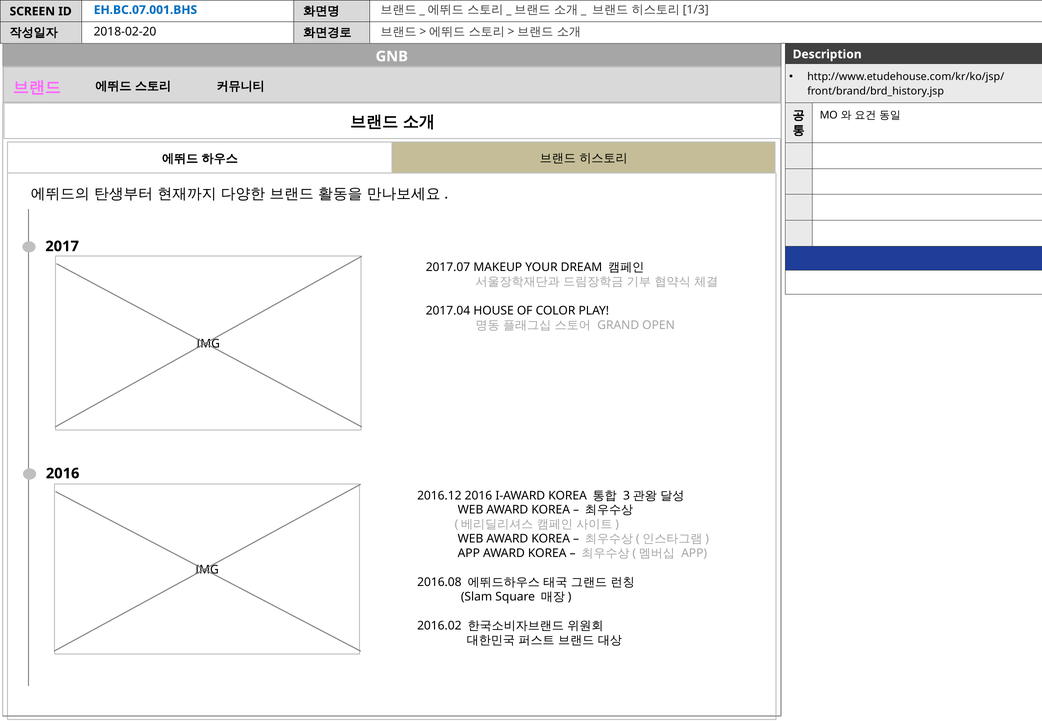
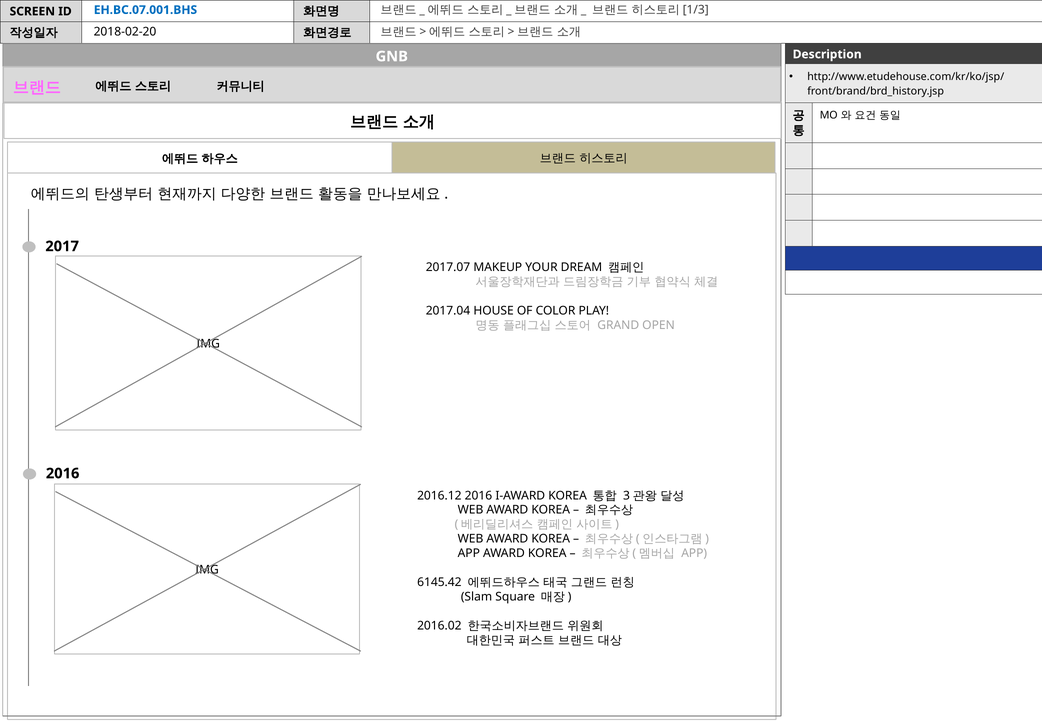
2016.08: 2016.08 -> 6145.42
